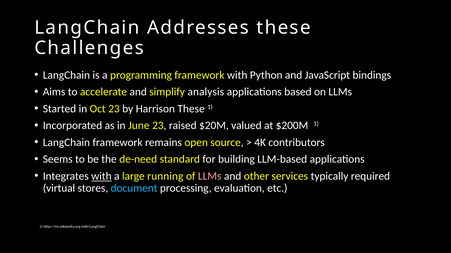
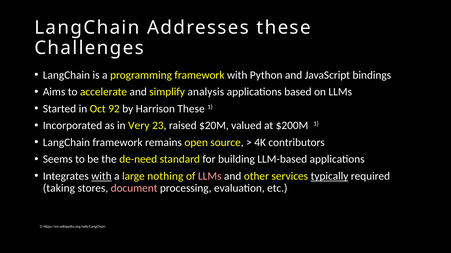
Oct 23: 23 -> 92
June: June -> Very
running: running -> nothing
typically underline: none -> present
virtual: virtual -> taking
document colour: light blue -> pink
